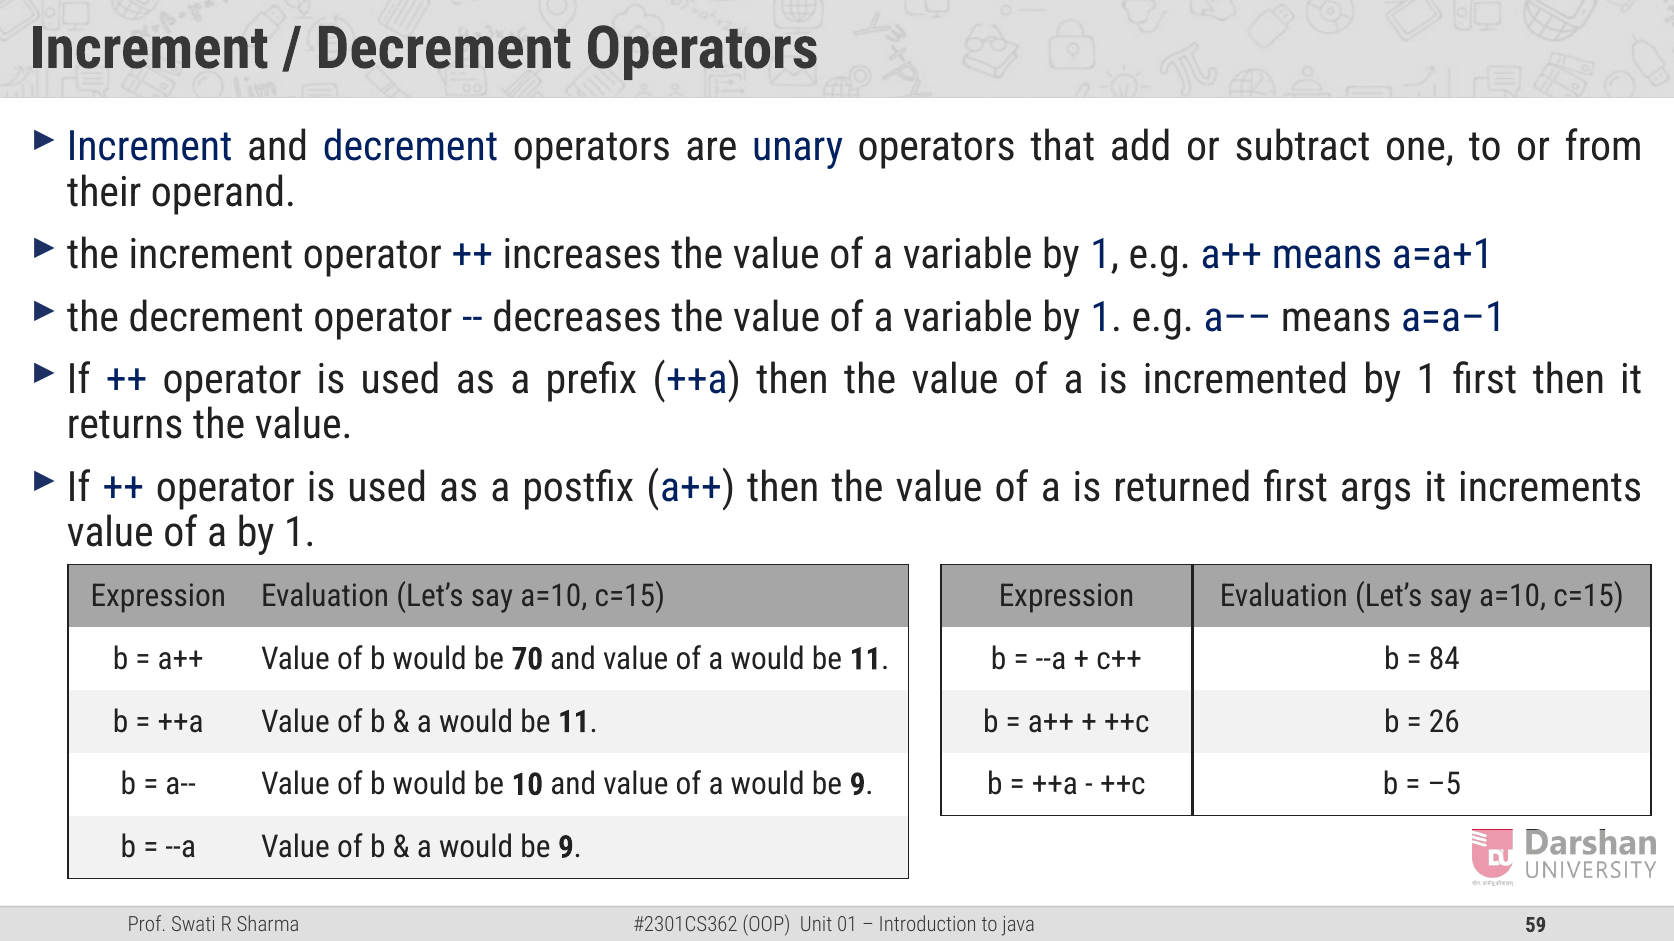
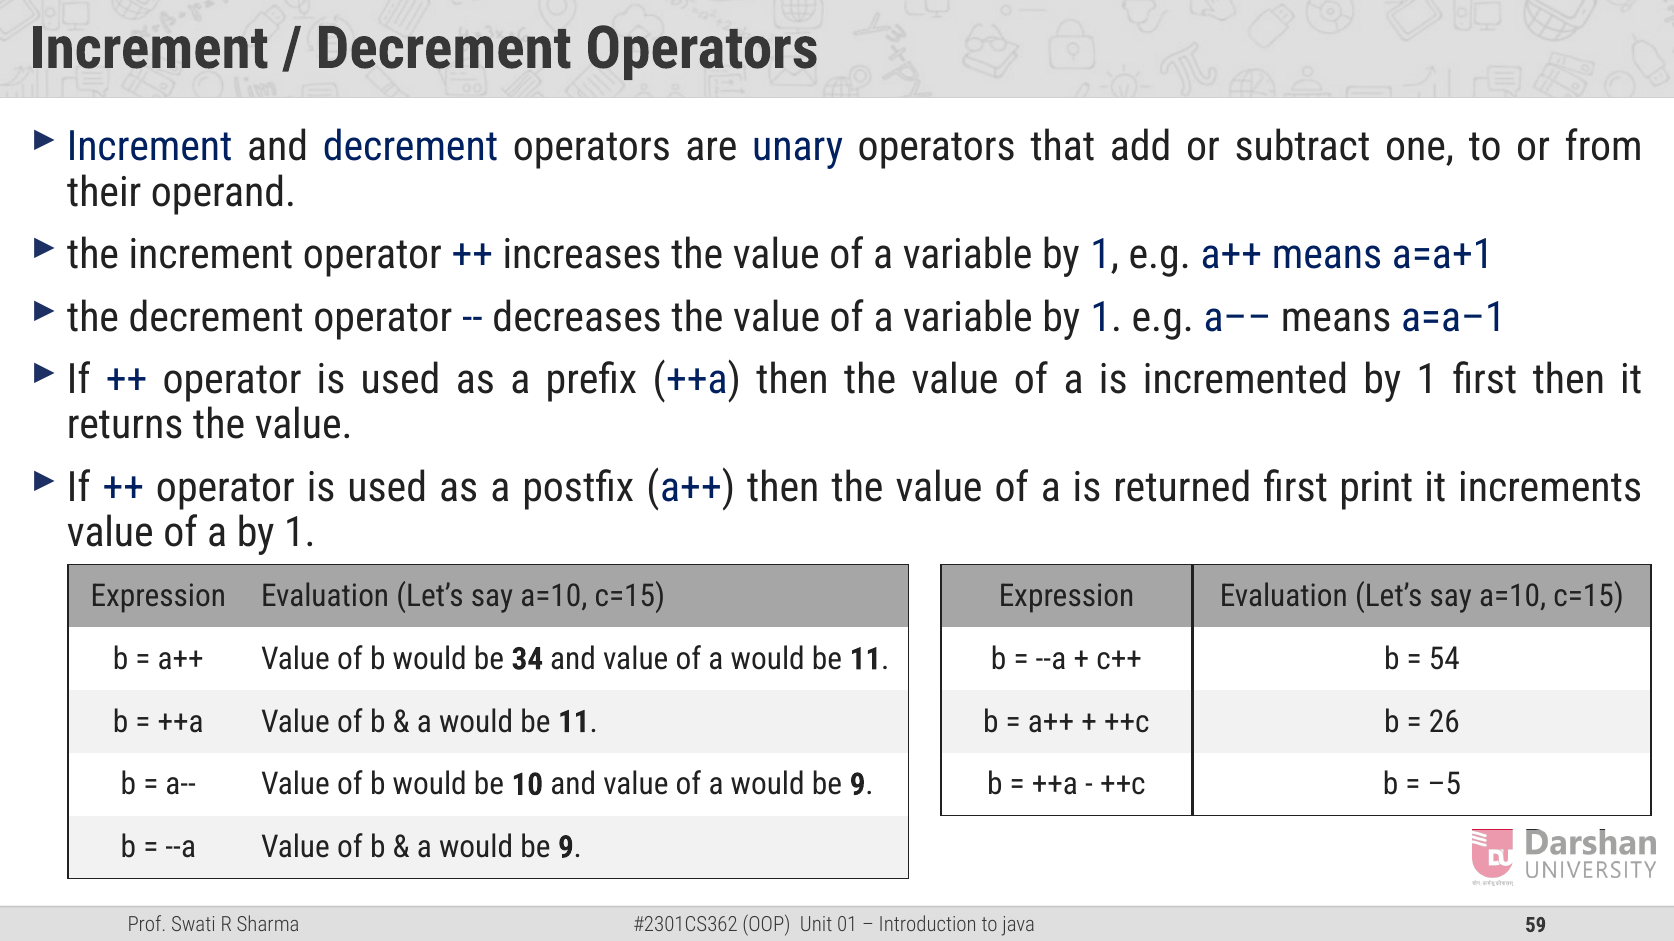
args: args -> print
70: 70 -> 34
84: 84 -> 54
